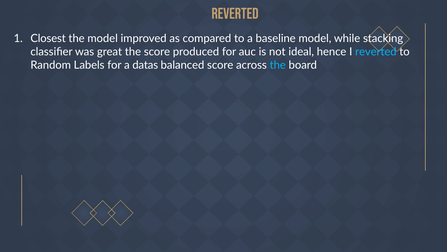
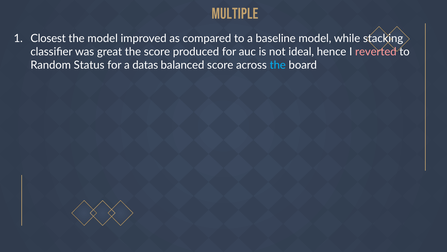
Reverted at (235, 14): Reverted -> Multiple
reverted at (376, 52) colour: light blue -> pink
Labels: Labels -> Status
